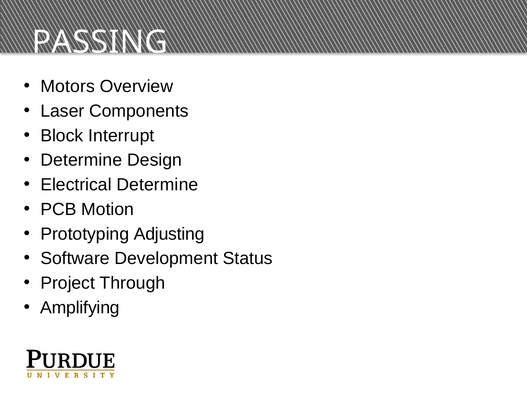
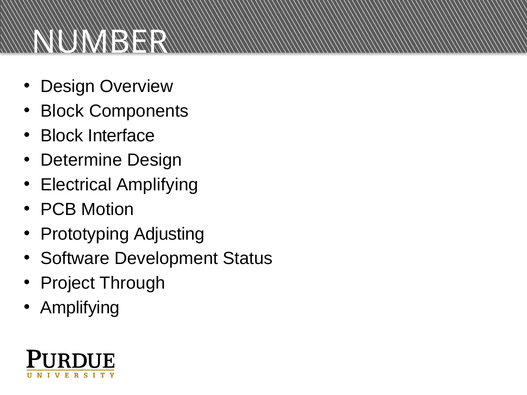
PASSING: PASSING -> NUMBER
Motors at (68, 87): Motors -> Design
Laser at (62, 111): Laser -> Block
Interrupt: Interrupt -> Interface
Electrical Determine: Determine -> Amplifying
